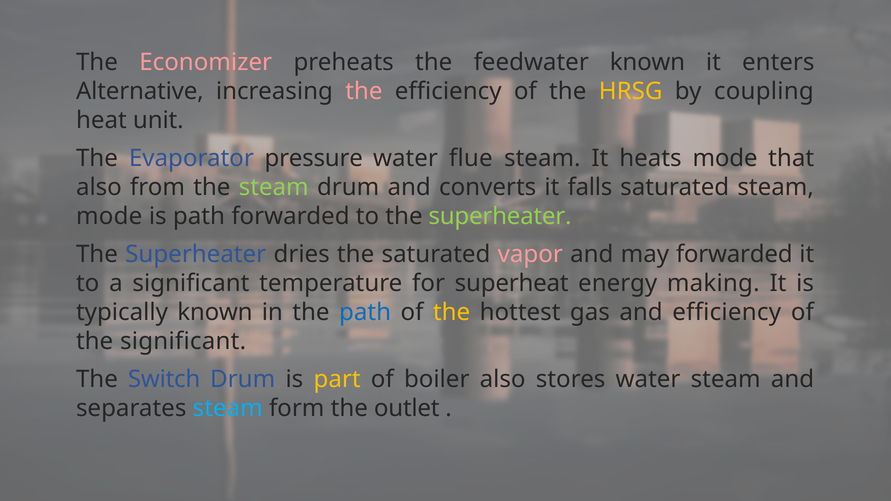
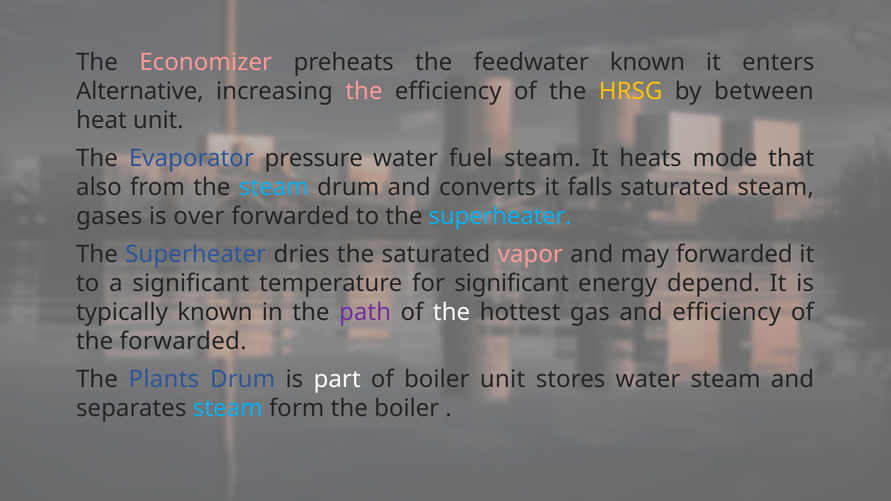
coupling: coupling -> between
flue: flue -> fuel
steam at (274, 187) colour: light green -> light blue
mode at (109, 216): mode -> gases
is path: path -> over
superheater at (500, 216) colour: light green -> light blue
for superheat: superheat -> significant
making: making -> depend
path at (365, 312) colour: blue -> purple
the at (452, 312) colour: yellow -> white
the significant: significant -> forwarded
Switch: Switch -> Plants
part colour: yellow -> white
boiler also: also -> unit
the outlet: outlet -> boiler
